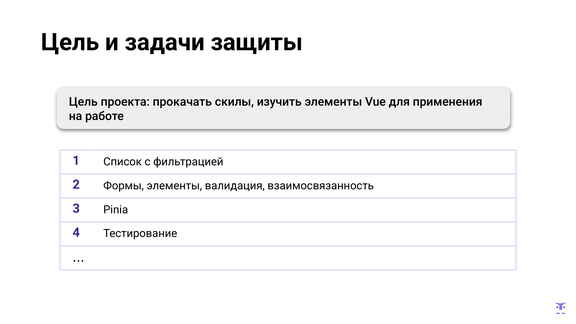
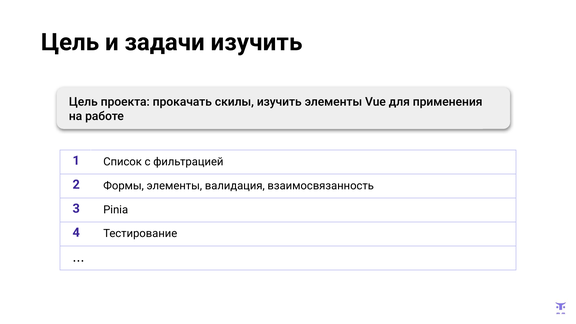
задачи защиты: защиты -> изучить
